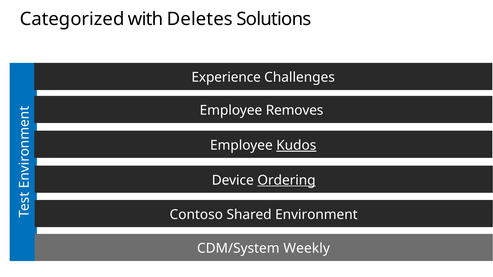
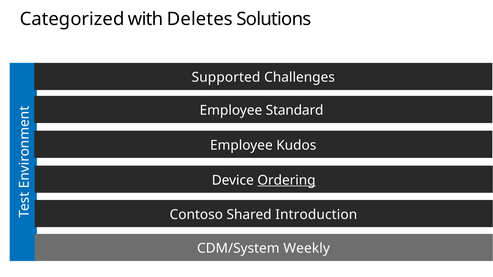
Experience: Experience -> Supported
Removes: Removes -> Standard
Kudos underline: present -> none
Environment: Environment -> Introduction
